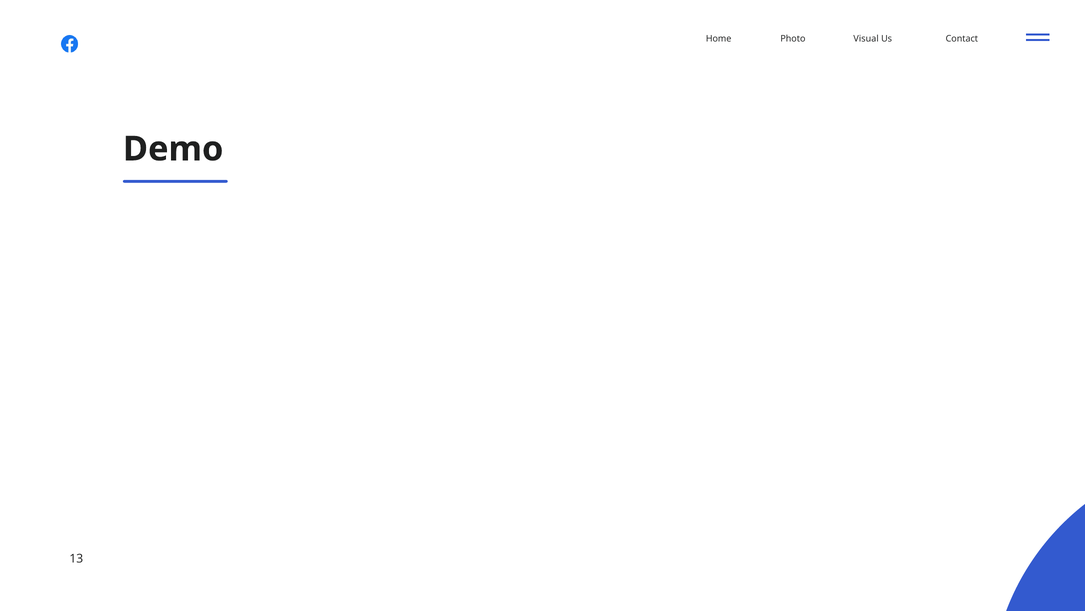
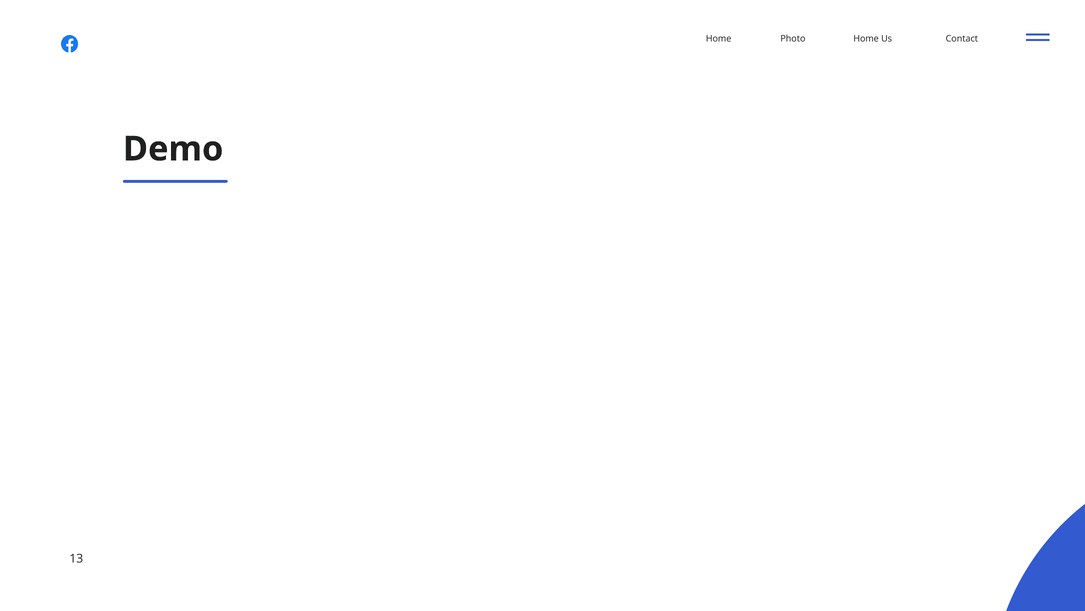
Visual at (866, 39): Visual -> Home
